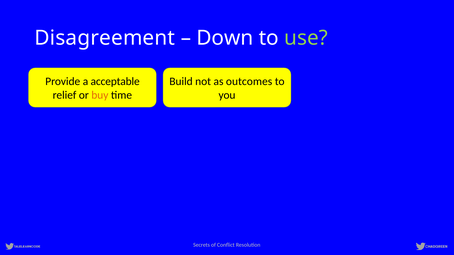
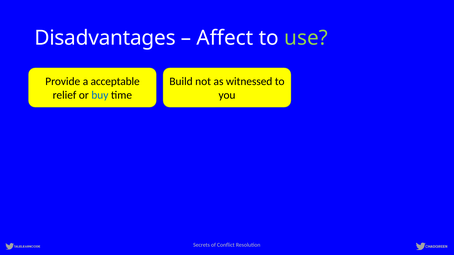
Disagreement: Disagreement -> Disadvantages
Down: Down -> Affect
outcomes: outcomes -> witnessed
buy colour: orange -> blue
